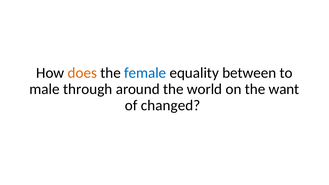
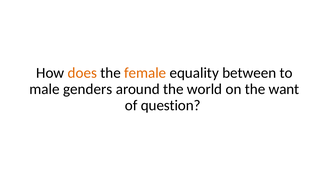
female colour: blue -> orange
through: through -> genders
changed: changed -> question
